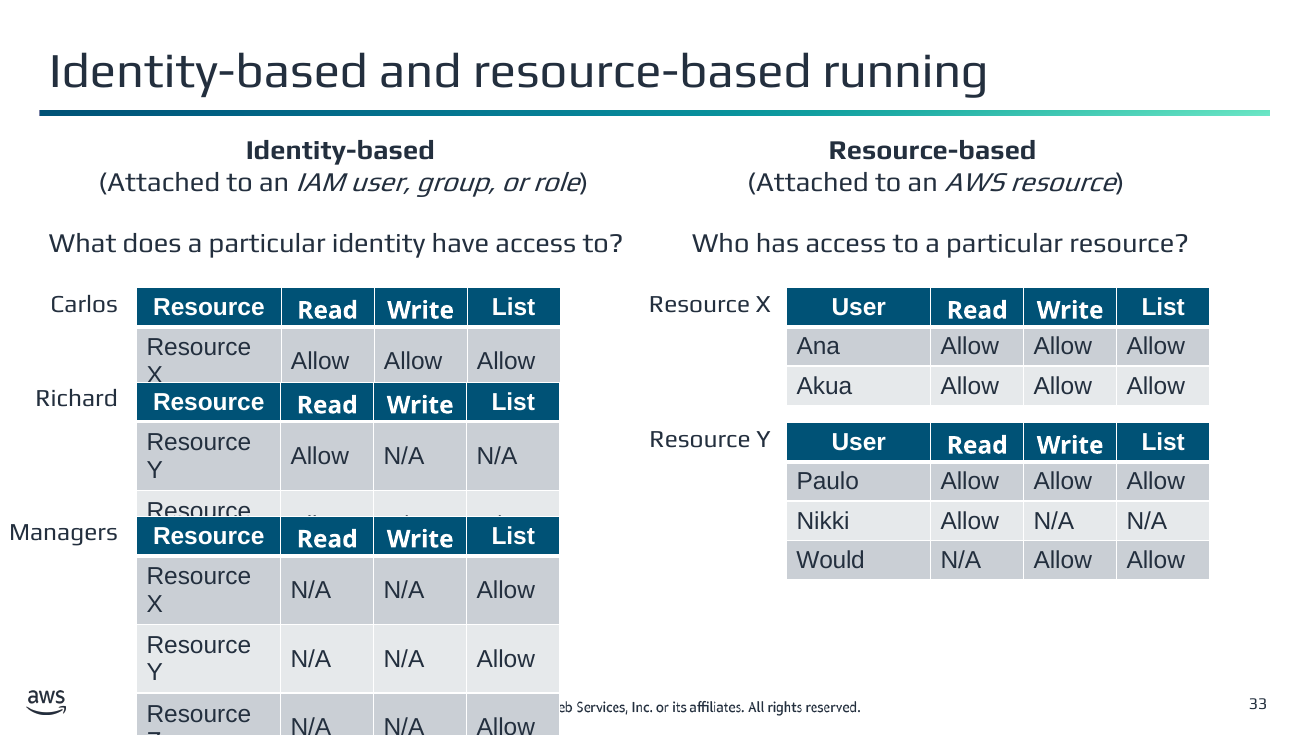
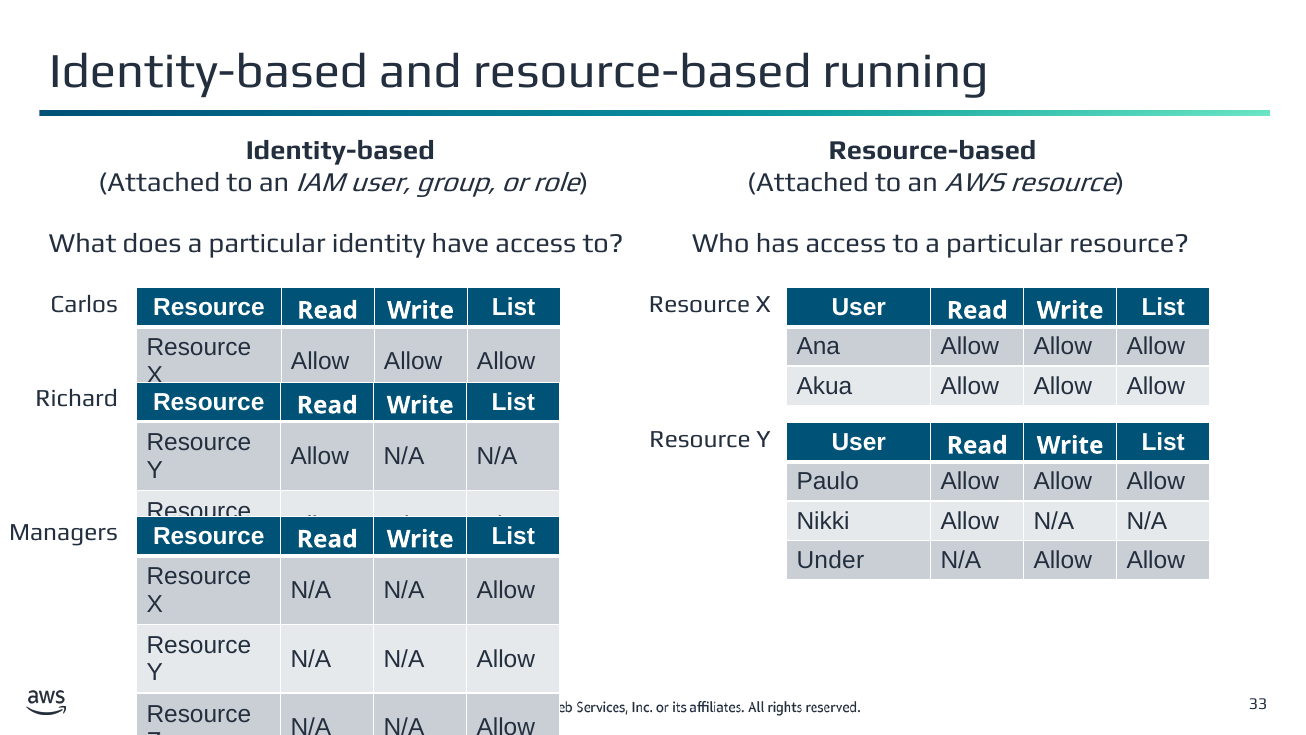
Would: Would -> Under
